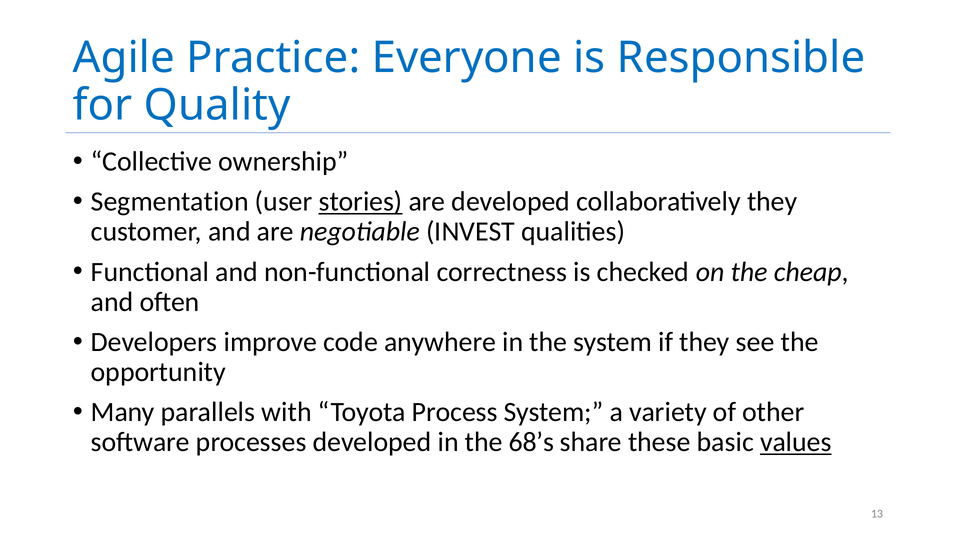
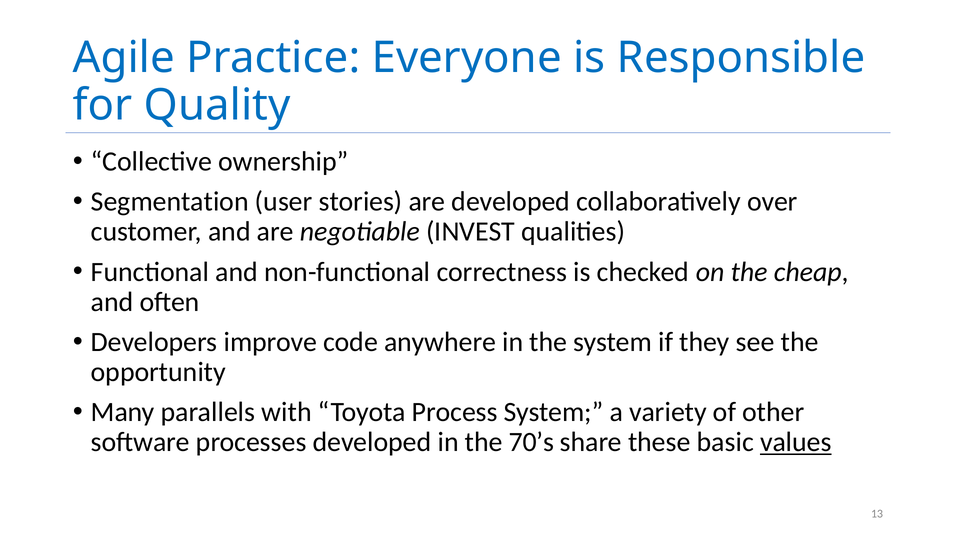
stories underline: present -> none
collaboratively they: they -> over
68’s: 68’s -> 70’s
